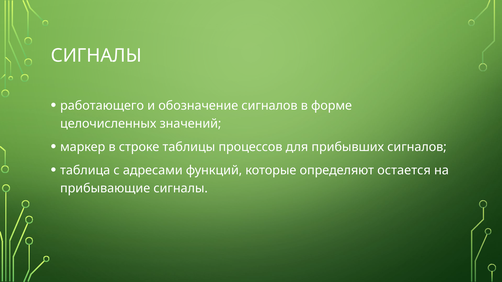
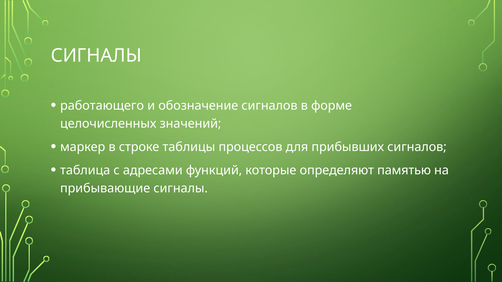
остается: остается -> памятью
